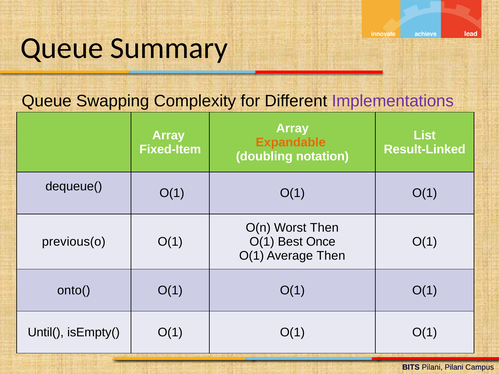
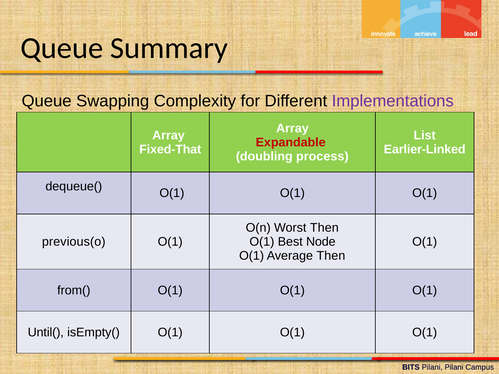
Expandable colour: orange -> red
Fixed-Item: Fixed-Item -> Fixed-That
Result-Linked: Result-Linked -> Earlier-Linked
notation: notation -> process
Once: Once -> Node
onto(: onto( -> from(
